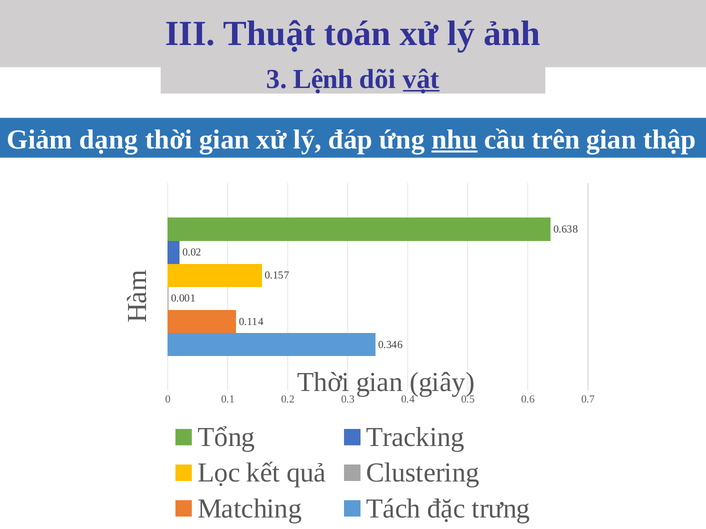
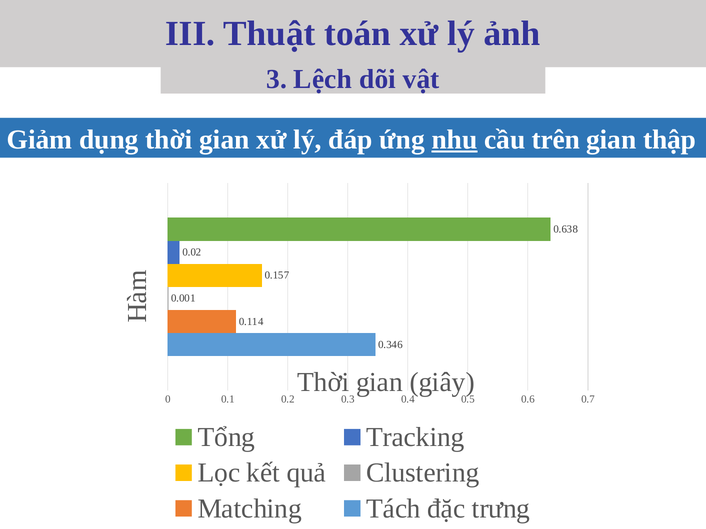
Lệnh: Lệnh -> Lệch
vật underline: present -> none
dạng: dạng -> dụng
